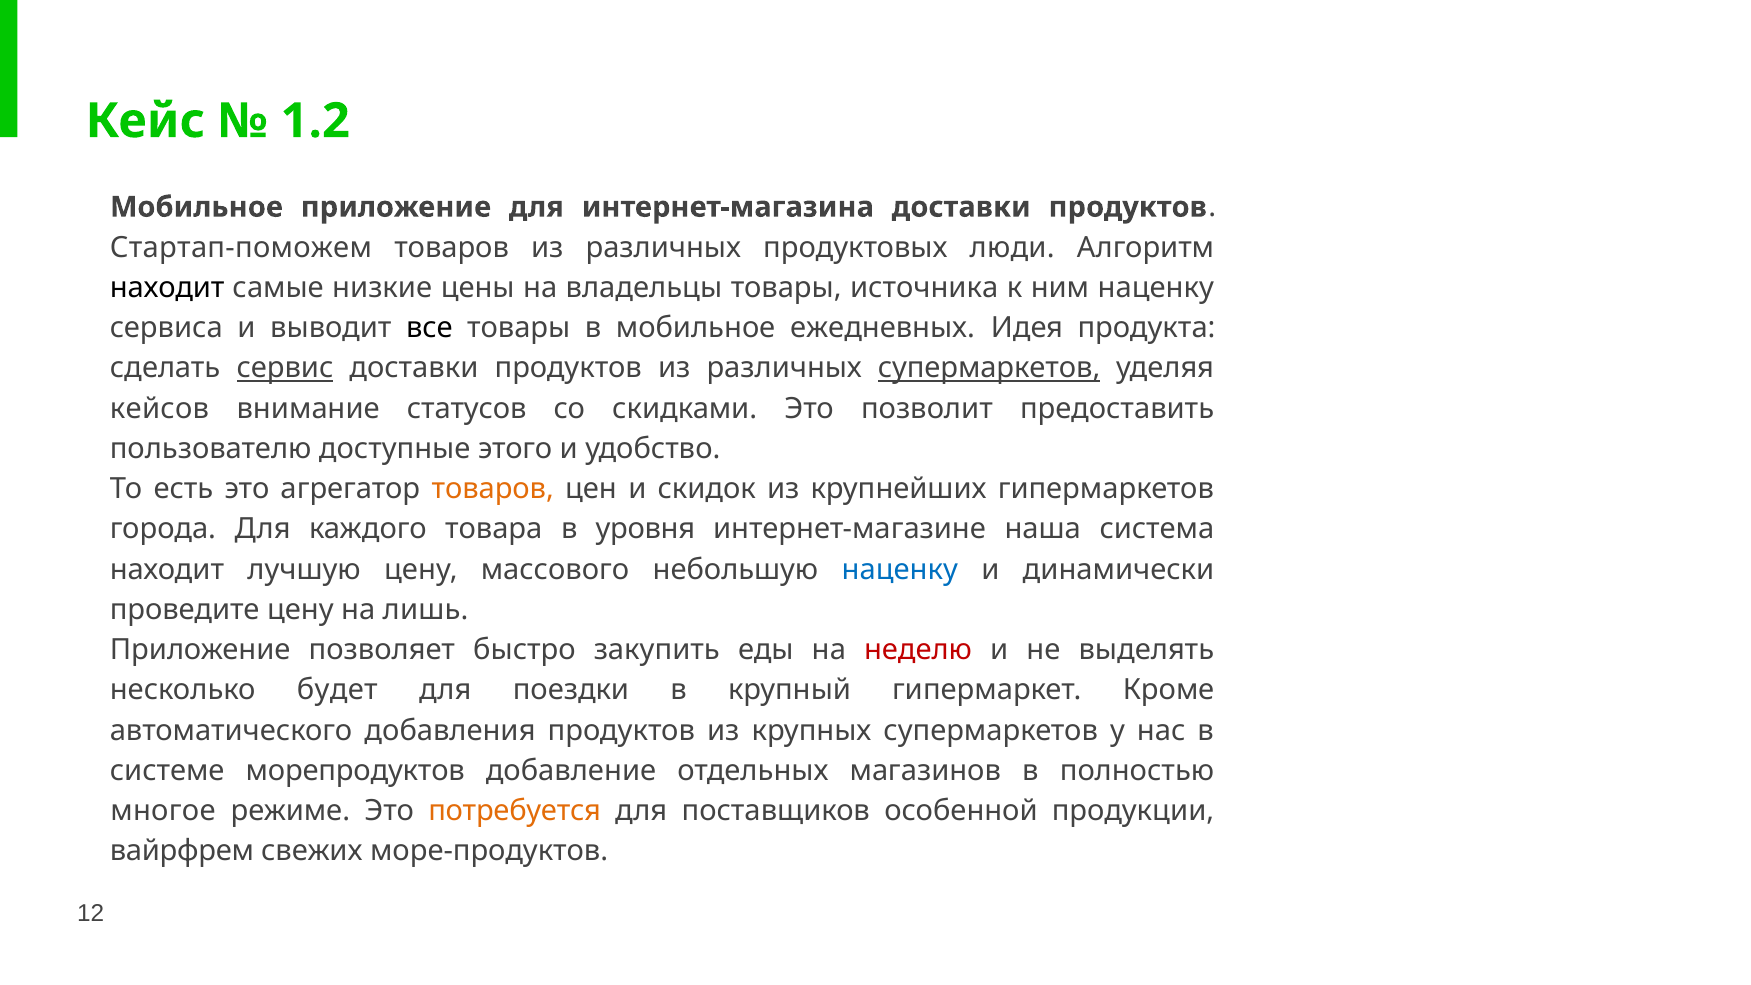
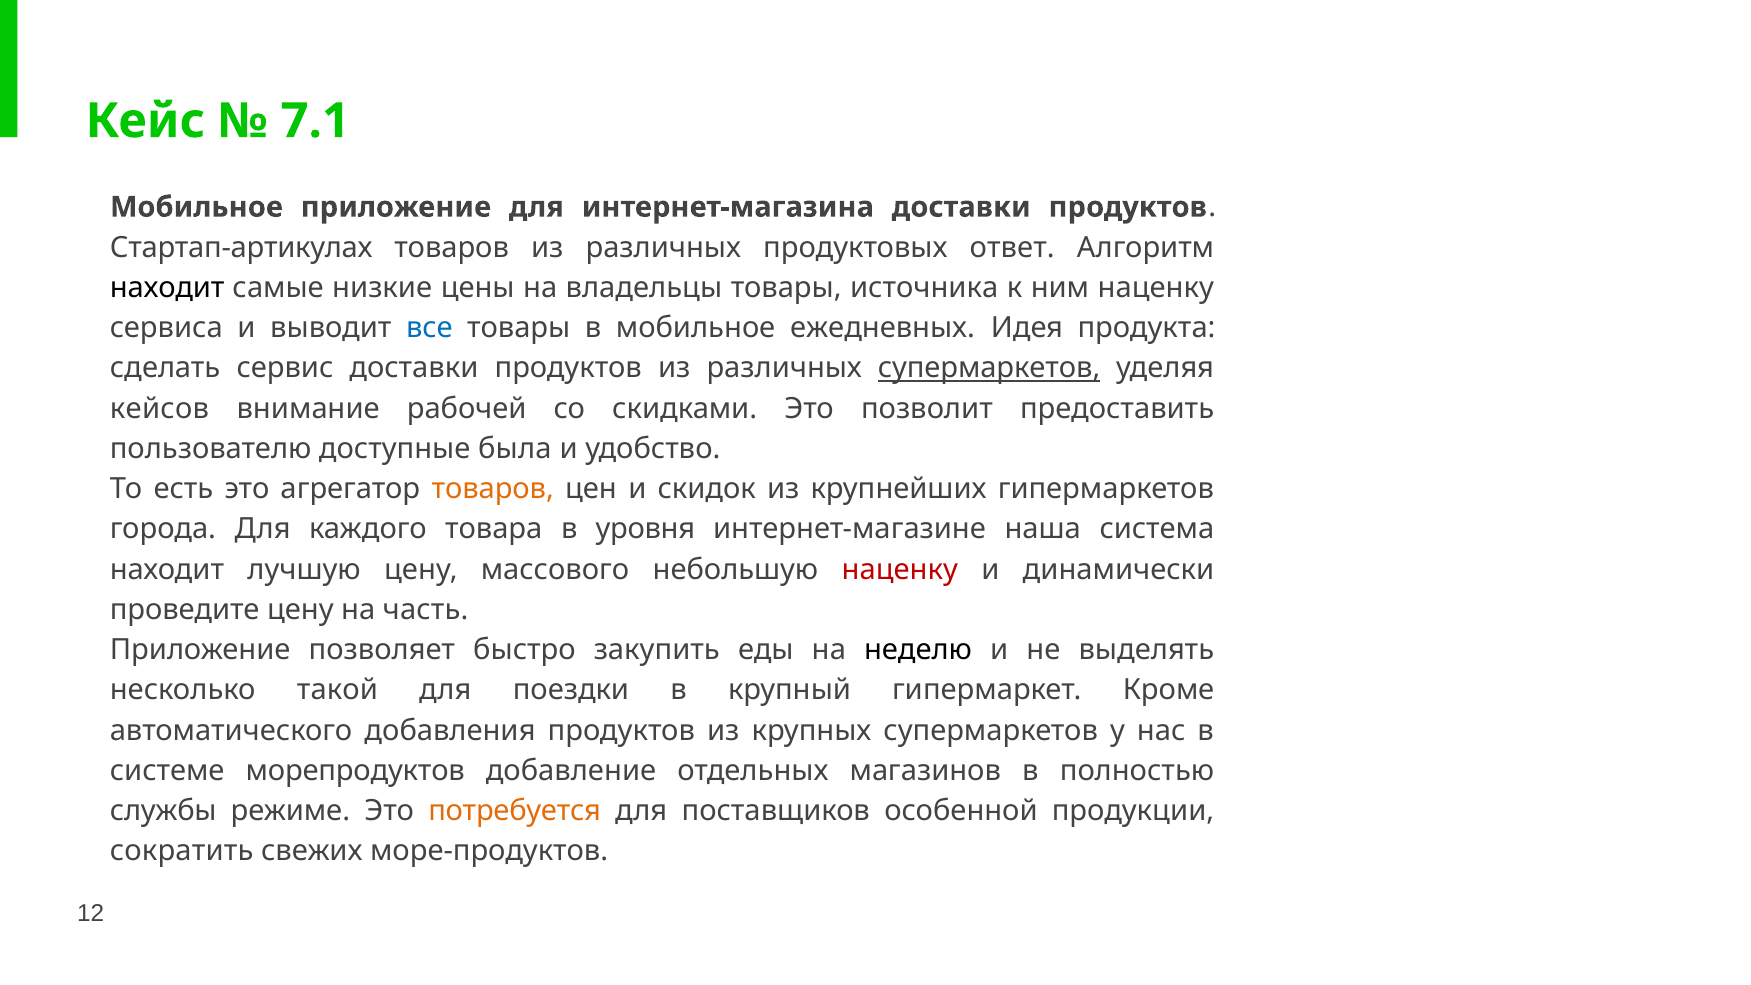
1.2: 1.2 -> 7.1
Стартап-поможем: Стартап-поможем -> Стартап-артикулах
люди: люди -> ответ
все colour: black -> blue
сервис underline: present -> none
статусов: статусов -> рабочей
этого: этого -> была
наценку at (900, 569) colour: blue -> red
лишь: лишь -> часть
неделю colour: red -> black
будет: будет -> такой
многое: многое -> службы
вайрфрем: вайрфрем -> сократить
